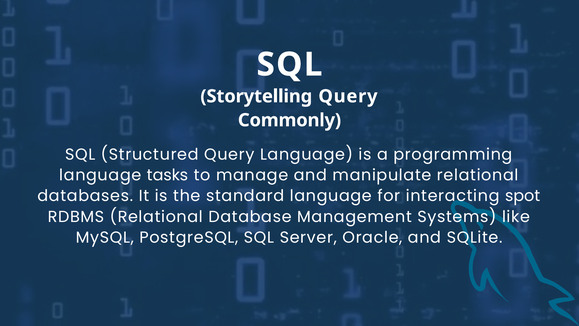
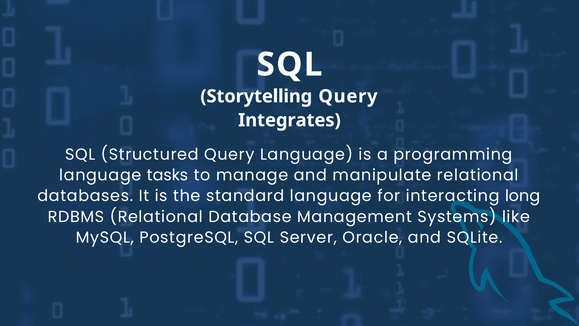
Commonly: Commonly -> Integrates
spot: spot -> long
